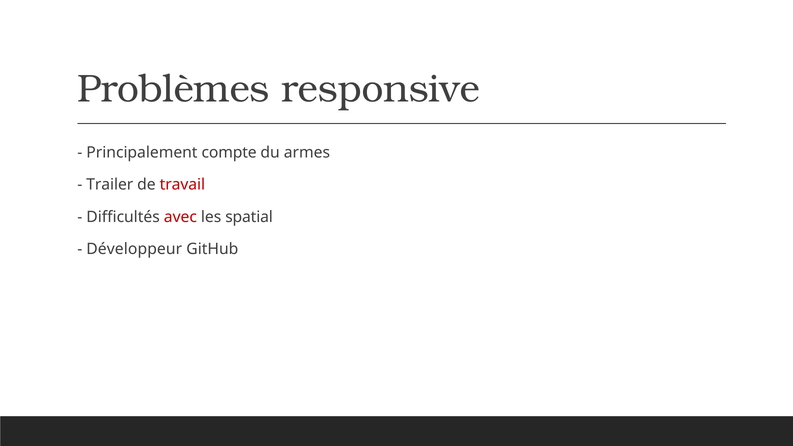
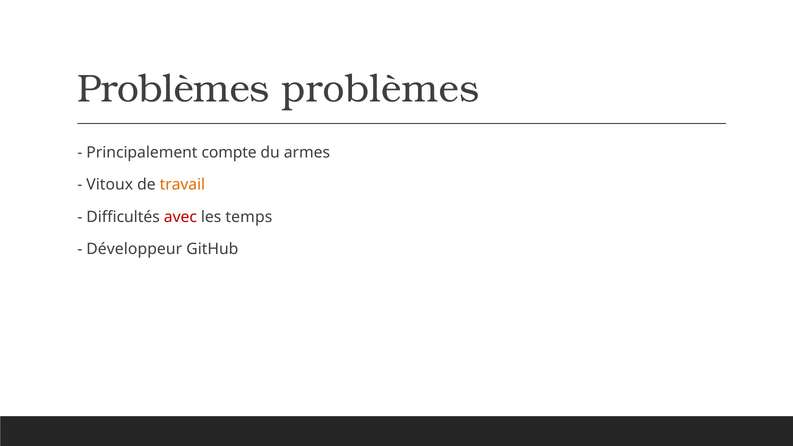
Problèmes responsive: responsive -> problèmes
Trailer: Trailer -> Vitoux
travail colour: red -> orange
spatial: spatial -> temps
